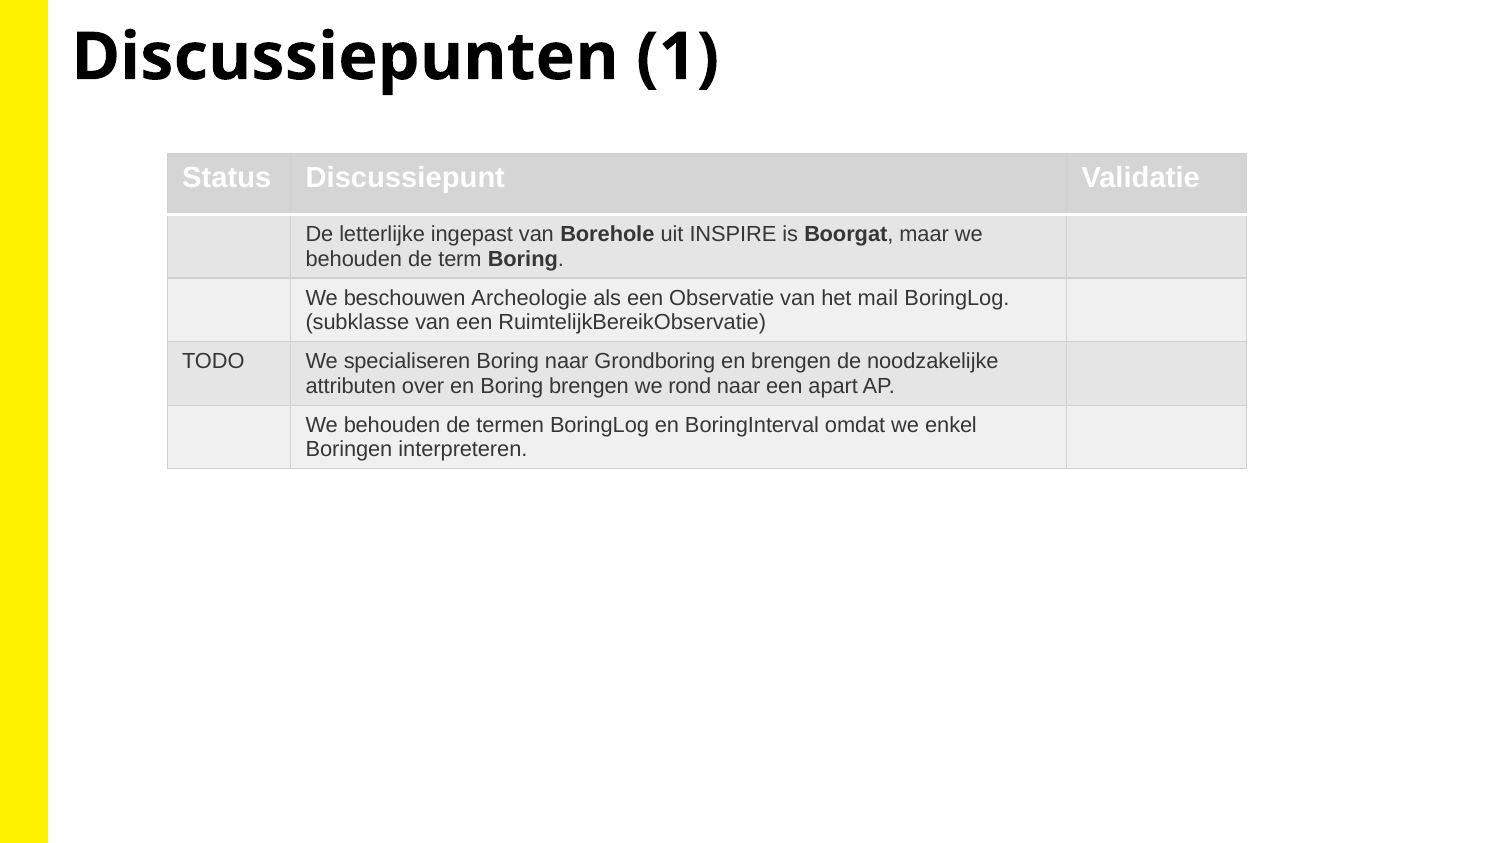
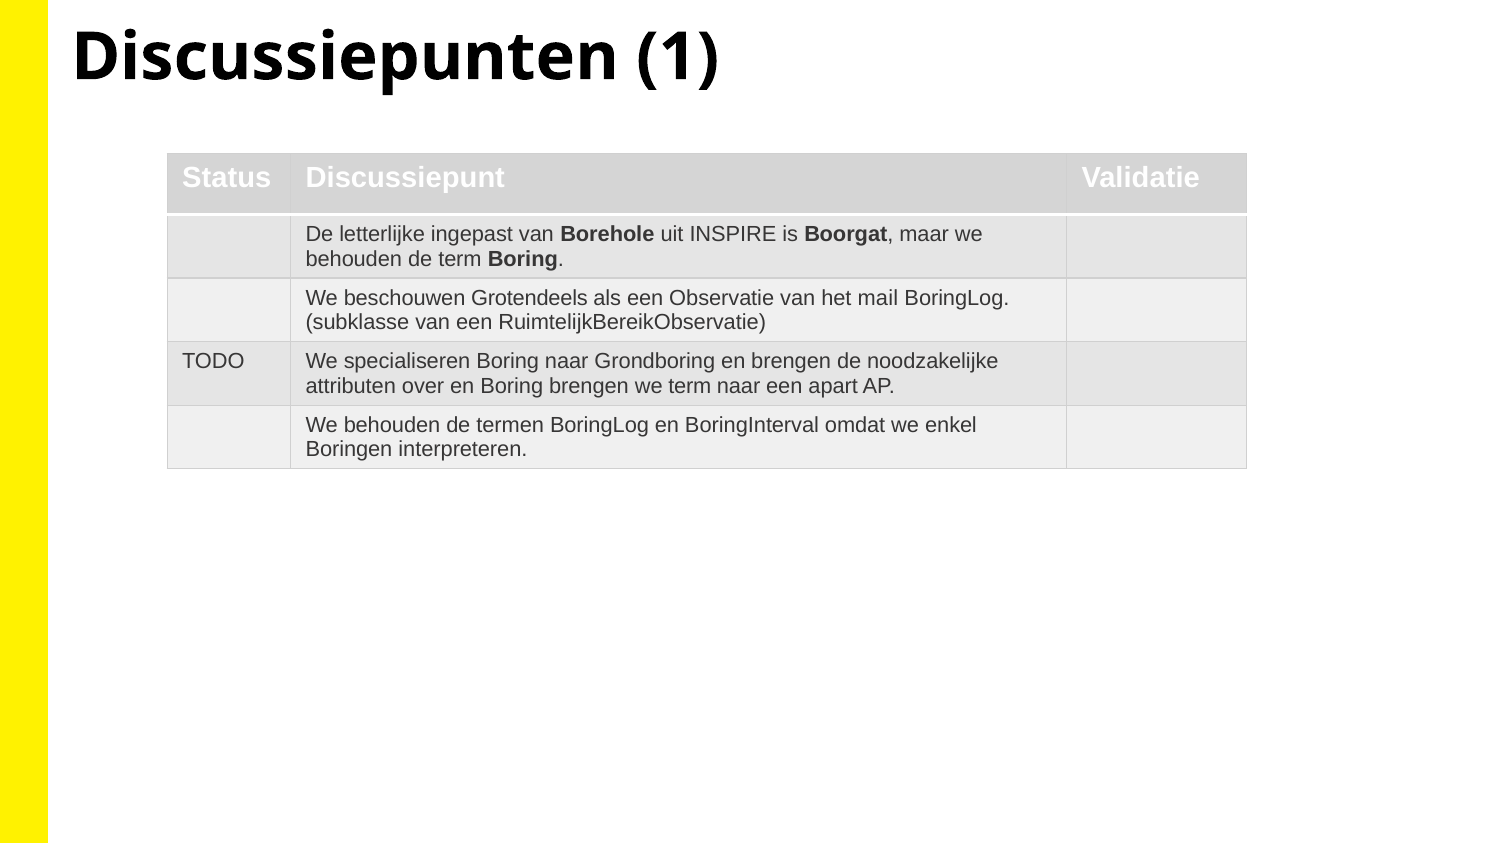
Archeologie: Archeologie -> Grotendeels
we rond: rond -> term
